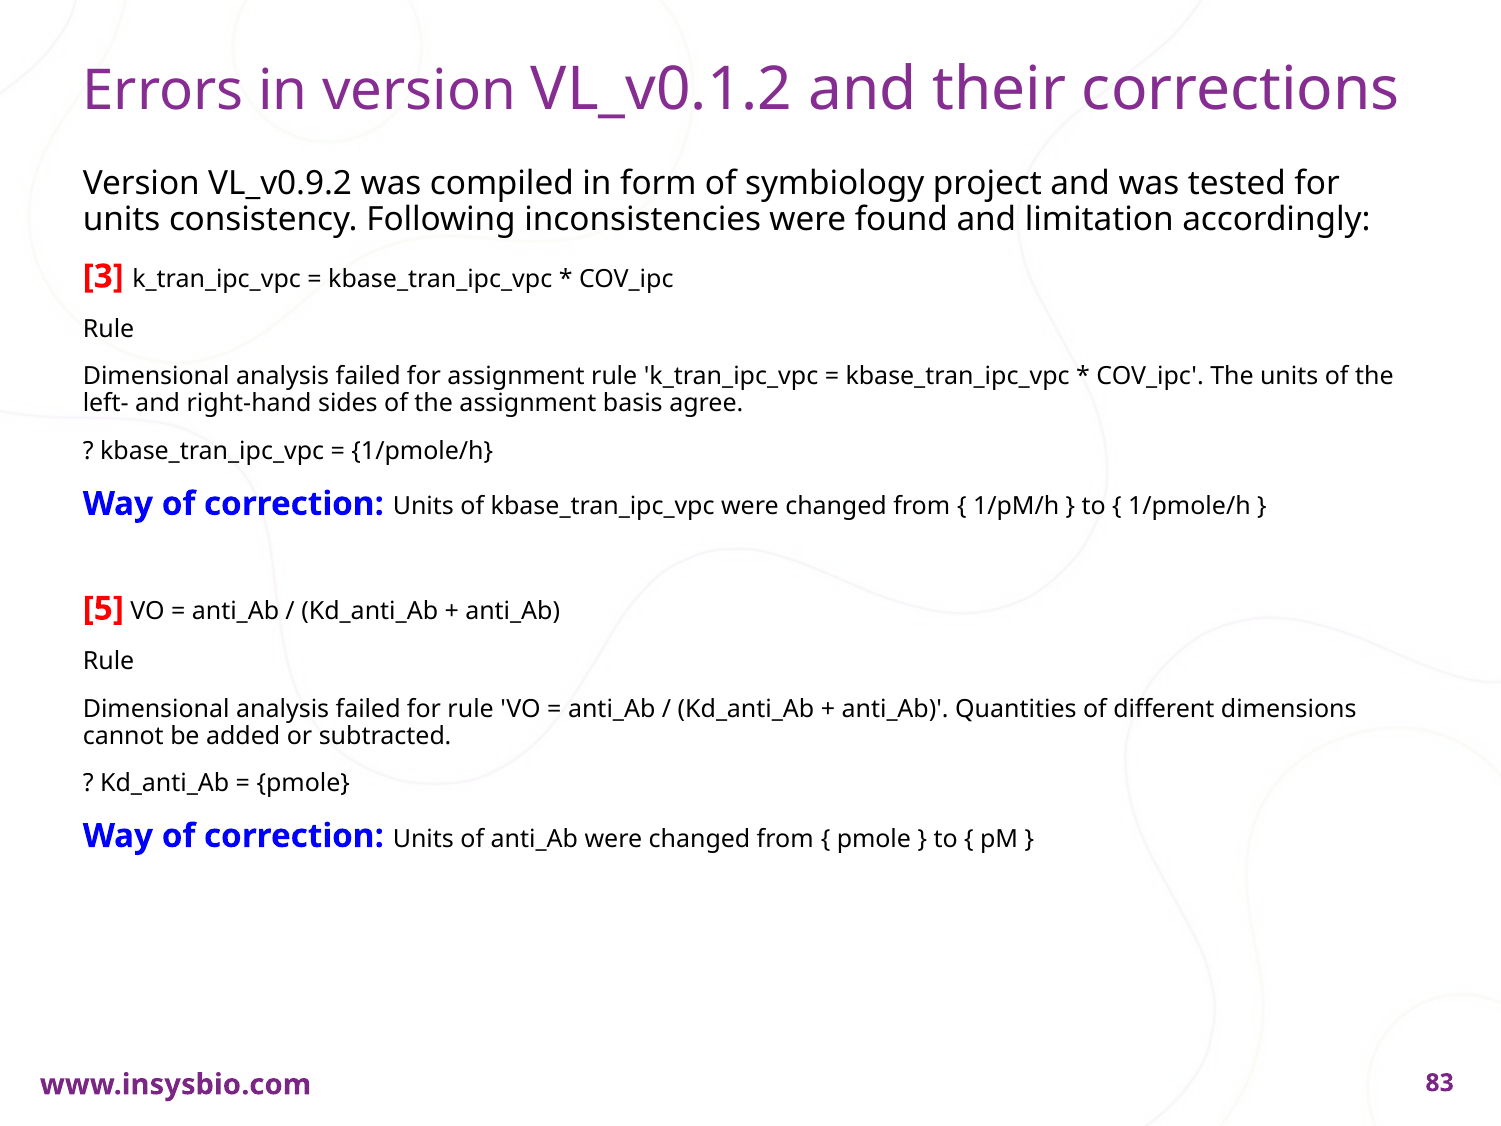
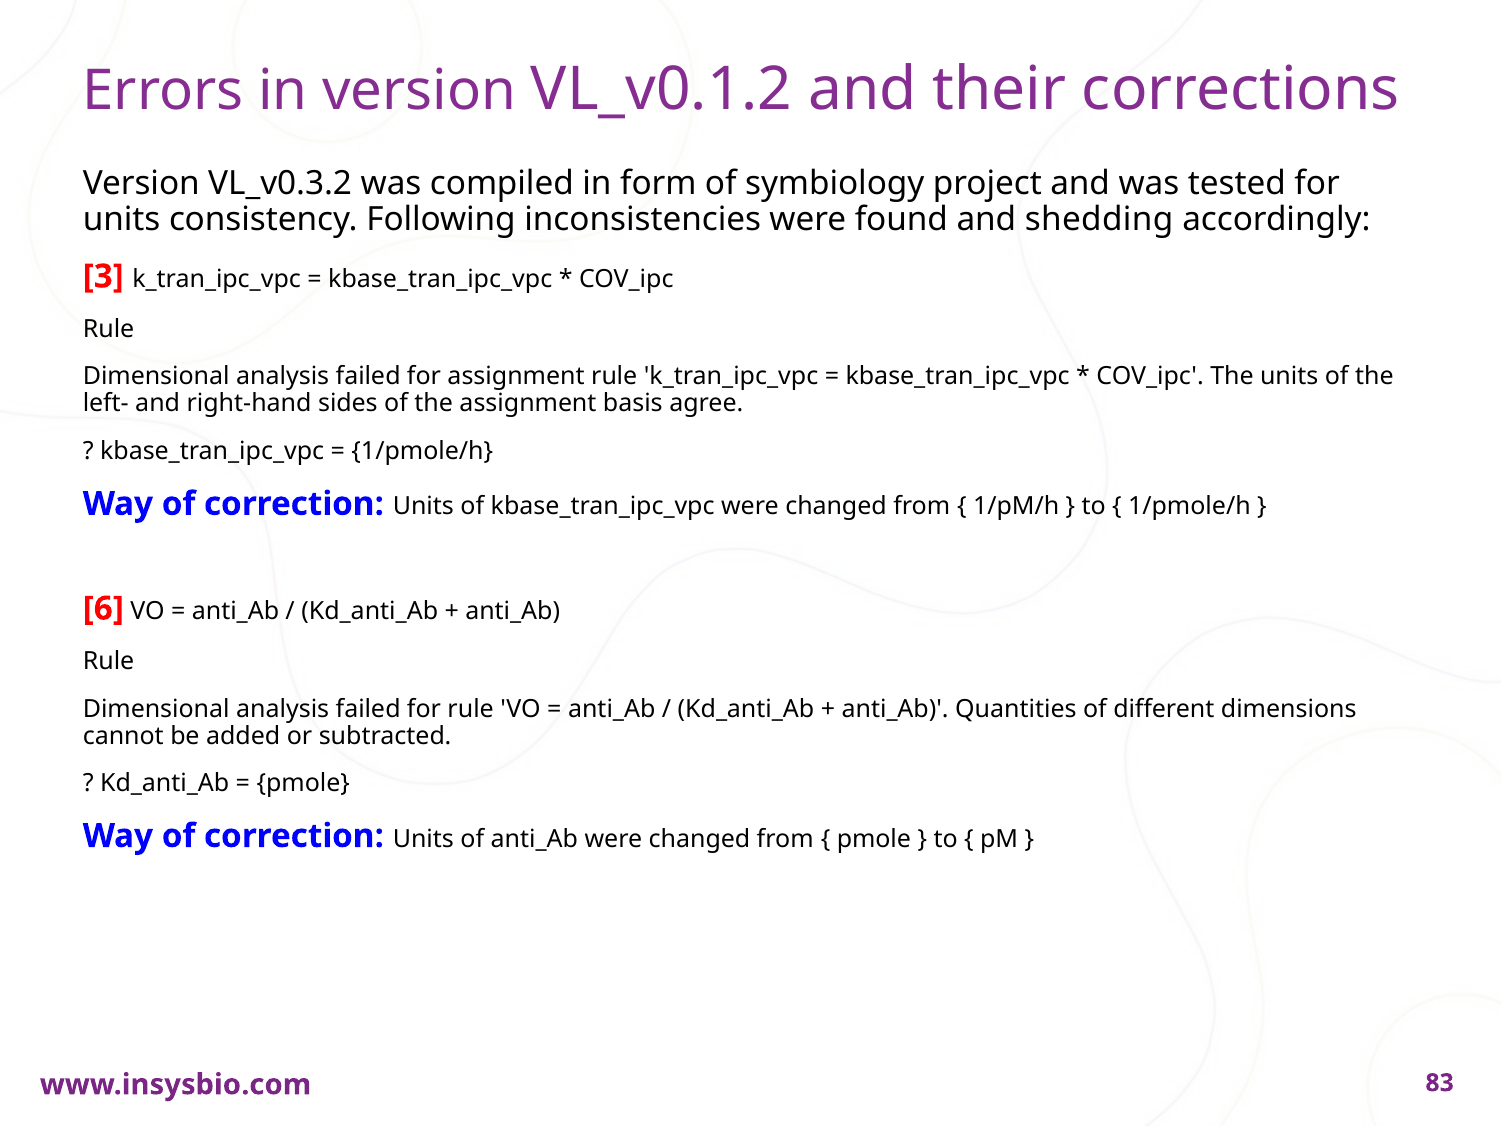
VL_v0.9.2: VL_v0.9.2 -> VL_v0.3.2
limitation: limitation -> shedding
5: 5 -> 6
